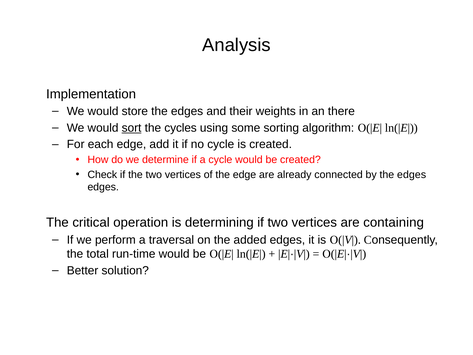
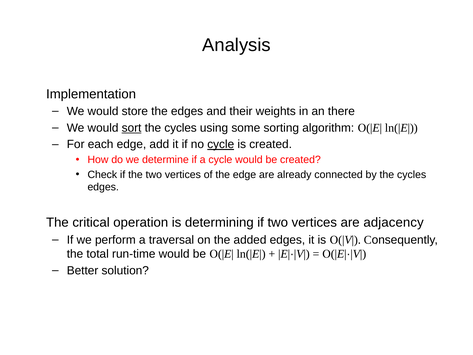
cycle at (221, 144) underline: none -> present
by the edges: edges -> cycles
containing: containing -> adjacency
